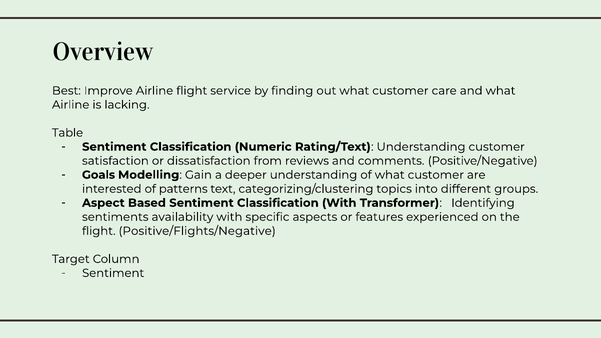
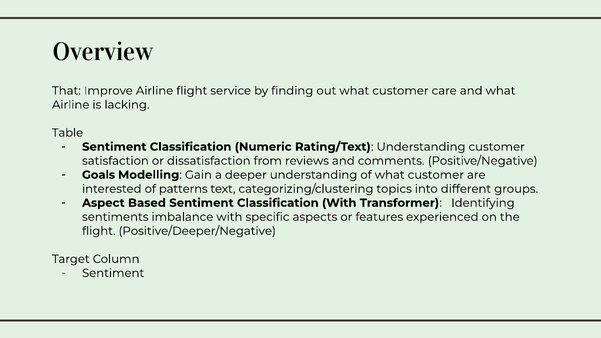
Best: Best -> That
availability: availability -> imbalance
Positive/Flights/Negative: Positive/Flights/Negative -> Positive/Deeper/Negative
